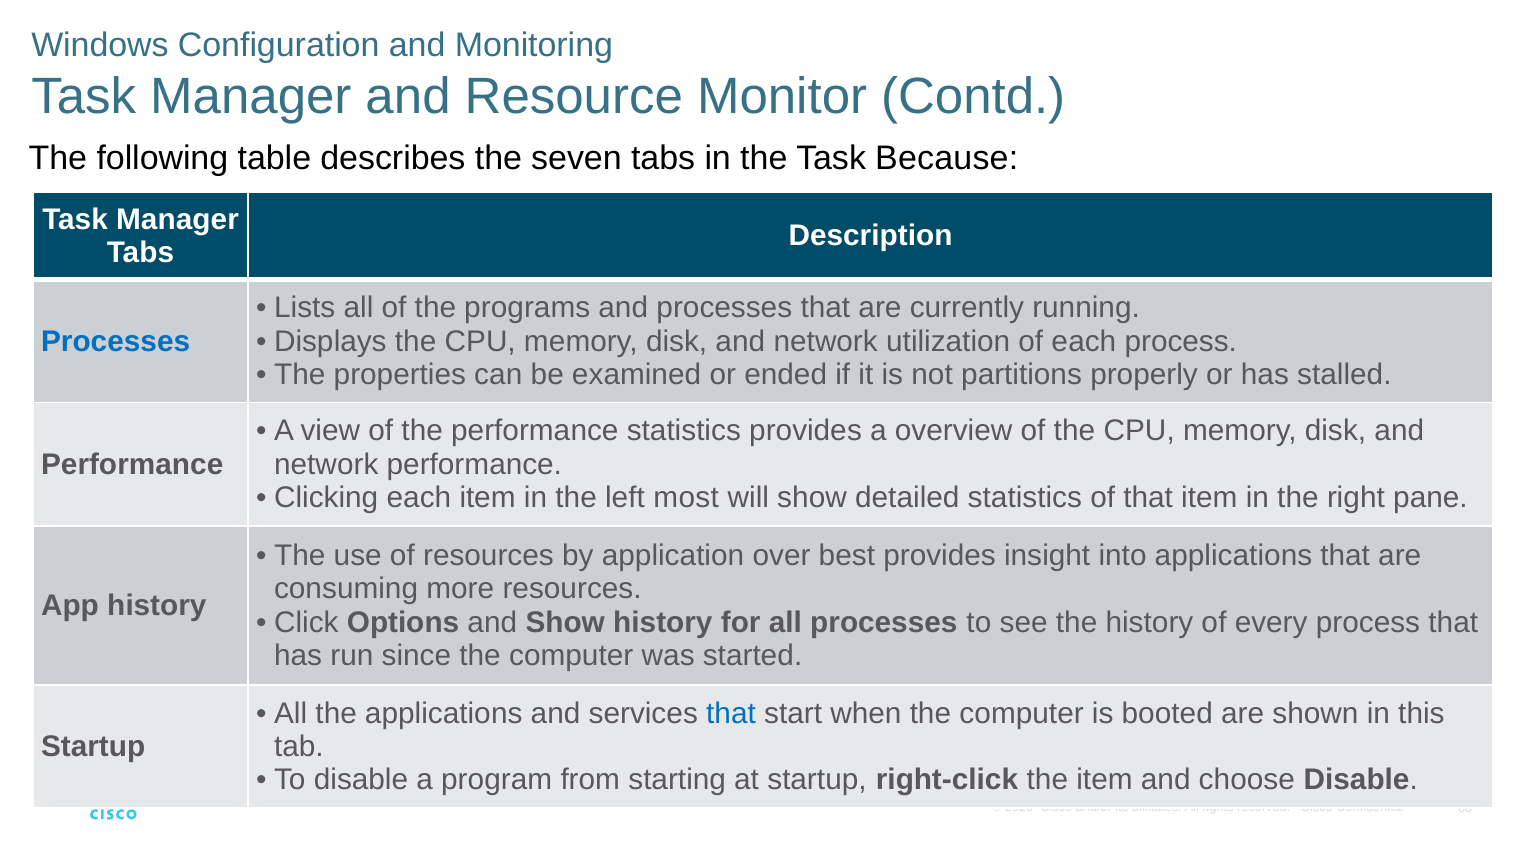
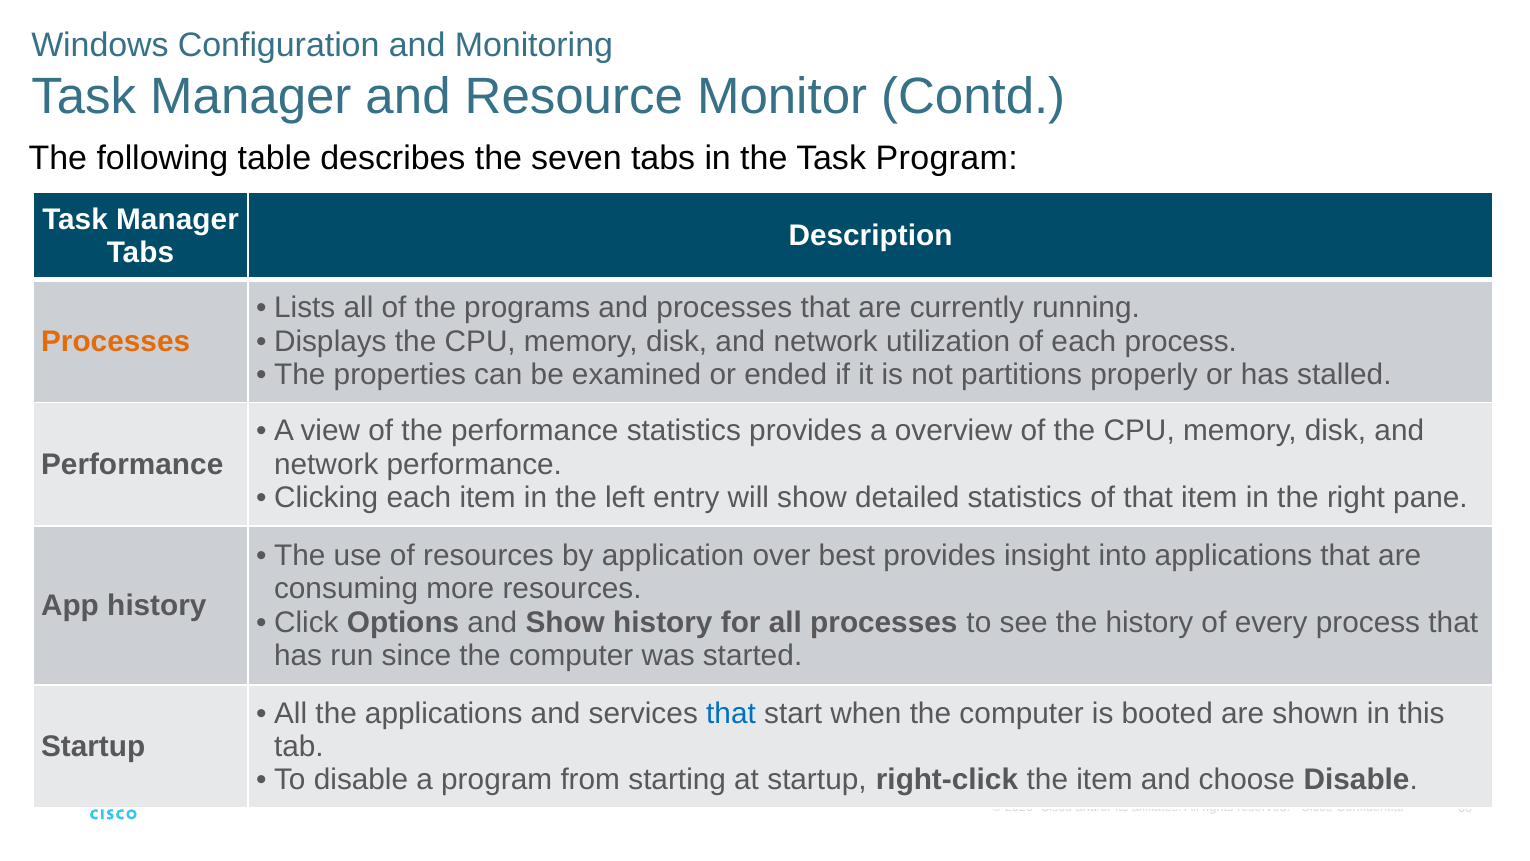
Task Because: Because -> Program
Processes at (116, 341) colour: blue -> orange
most: most -> entry
